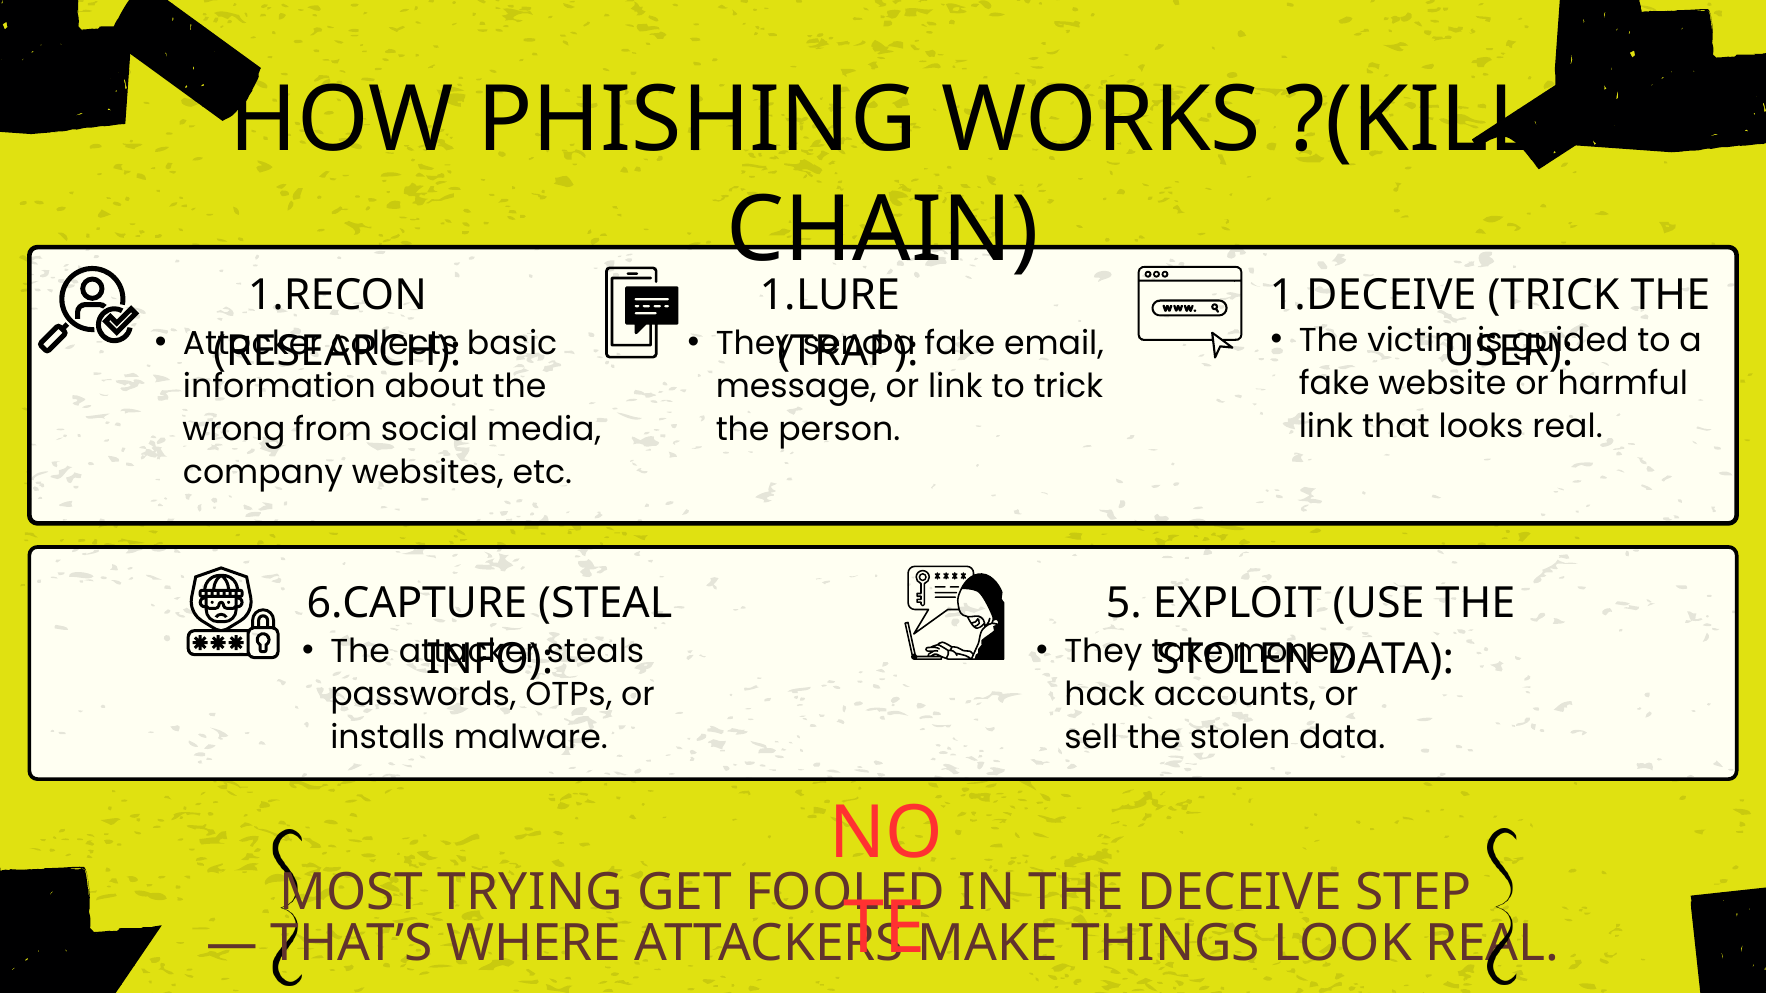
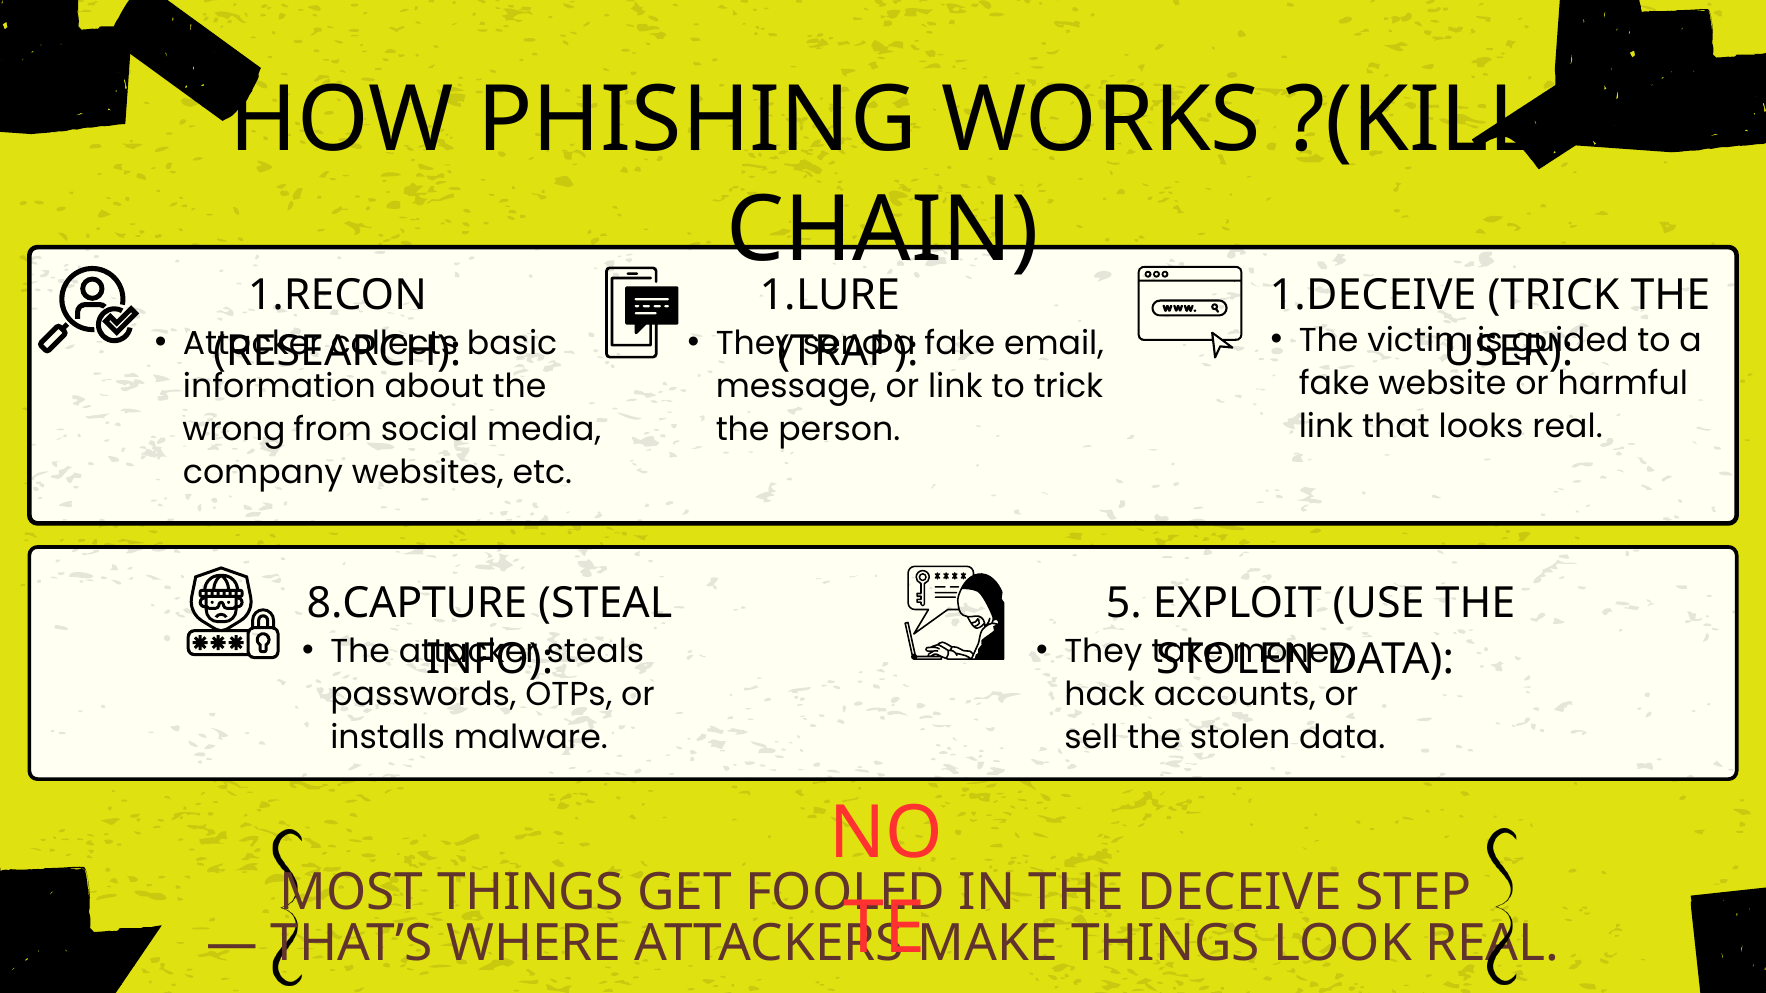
6.CAPTURE: 6.CAPTURE -> 8.CAPTURE
MOST TRYING: TRYING -> THINGS
